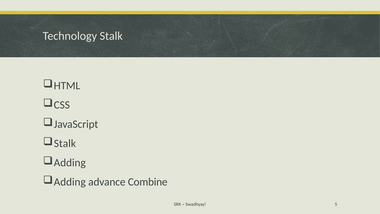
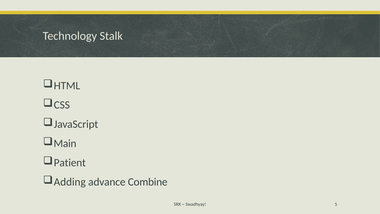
Stalk at (65, 143): Stalk -> Main
Adding at (70, 163): Adding -> Patient
